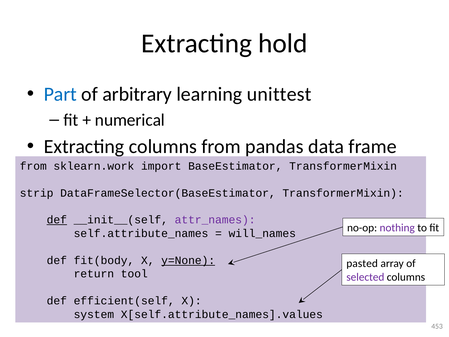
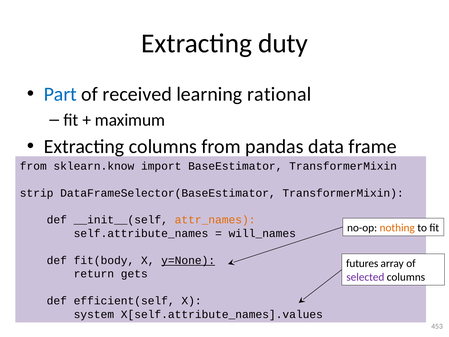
hold: hold -> duty
arbitrary: arbitrary -> received
unittest: unittest -> rational
numerical: numerical -> maximum
sklearn.work: sklearn.work -> sklearn.know
def at (57, 220) underline: present -> none
attr_names colour: purple -> orange
nothing colour: purple -> orange
pasted: pasted -> futures
tool: tool -> gets
